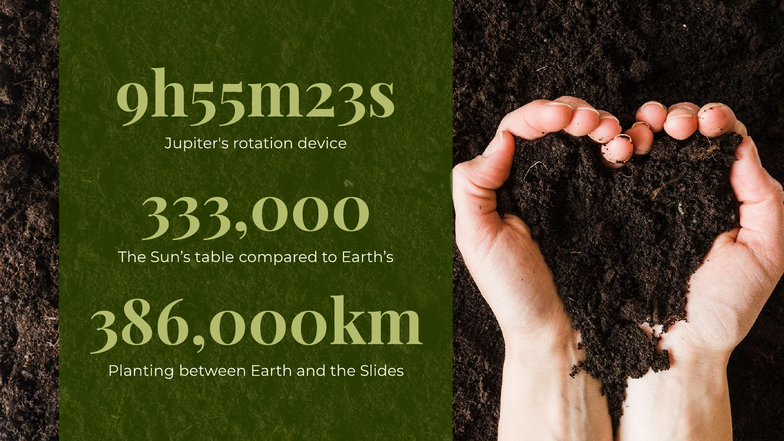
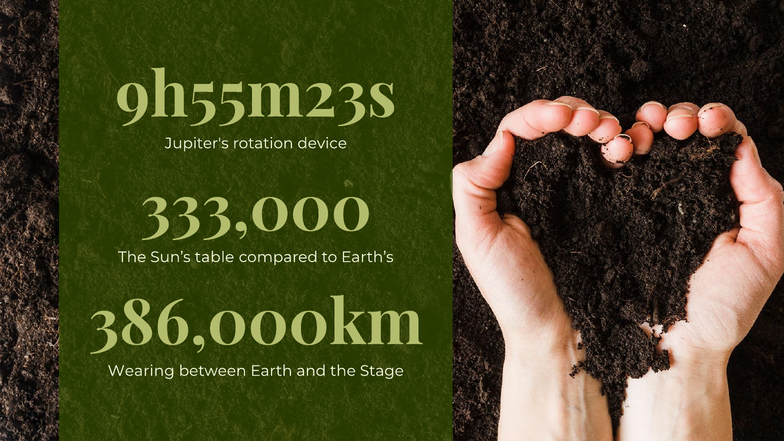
Planting: Planting -> Wearing
Slides: Slides -> Stage
